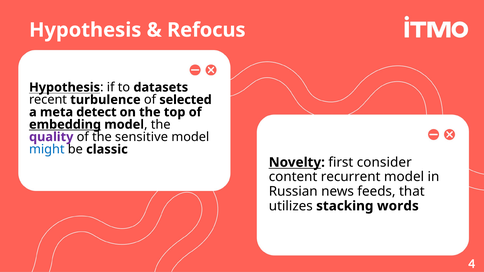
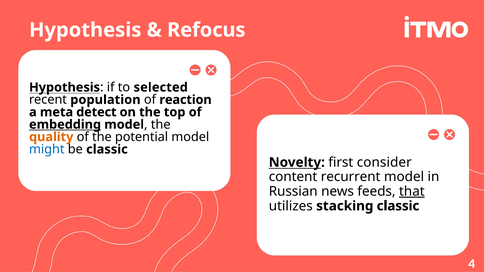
datasets: datasets -> selected
turbulence: turbulence -> population
selected: selected -> reaction
quality colour: purple -> orange
sensitive: sensitive -> potential
that underline: none -> present
stacking words: words -> classic
